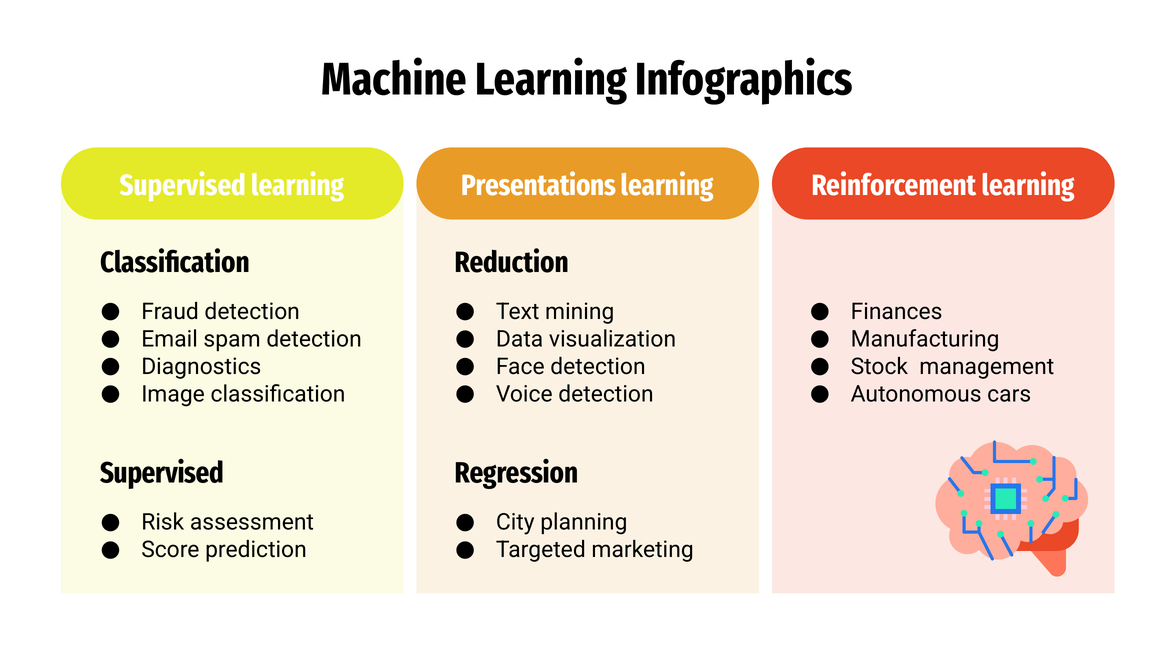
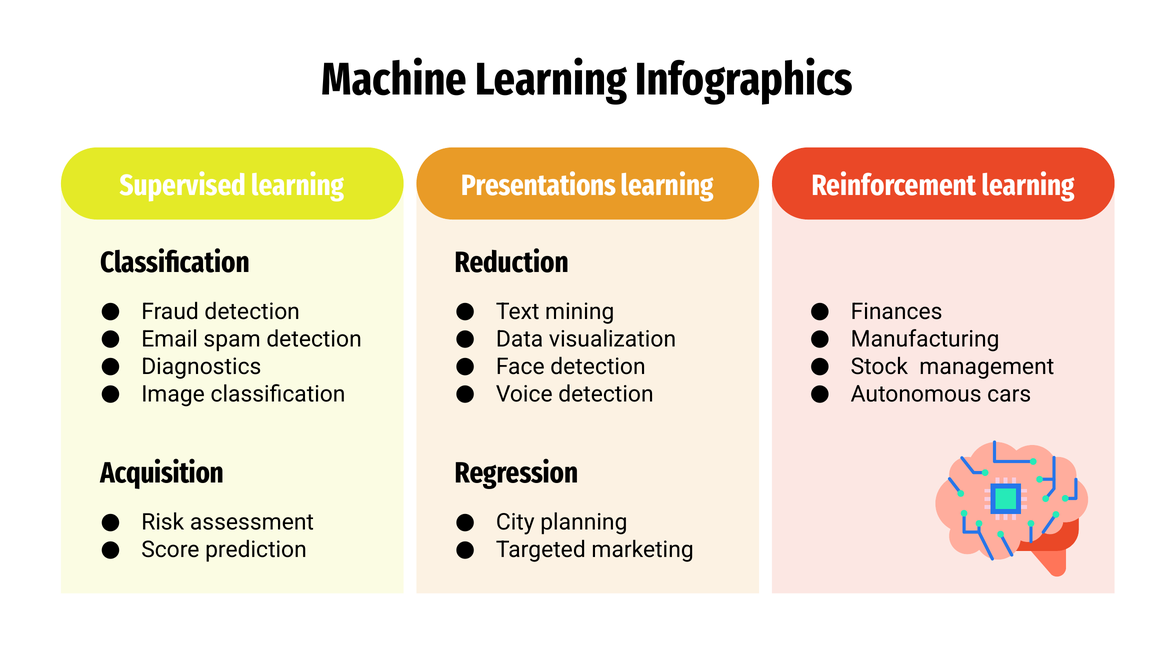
Supervised at (162, 473): Supervised -> Acquisition
